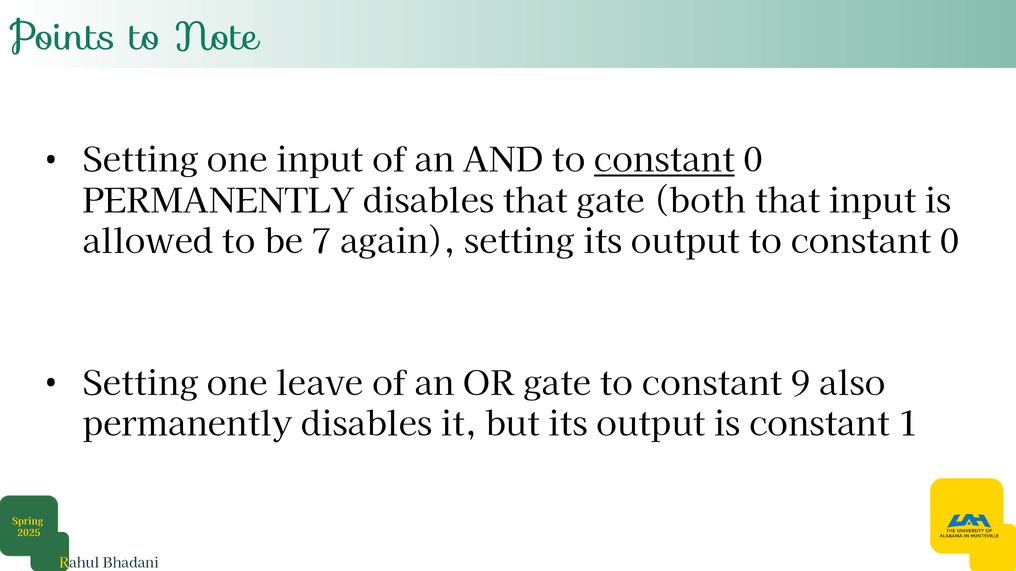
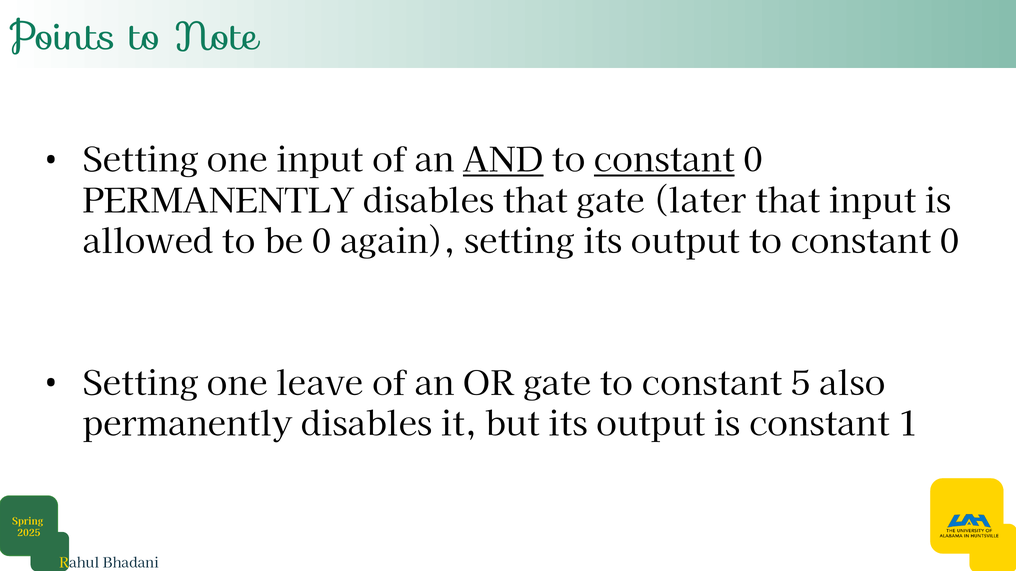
AND underline: none -> present
both: both -> later
be 7: 7 -> 0
9: 9 -> 5
